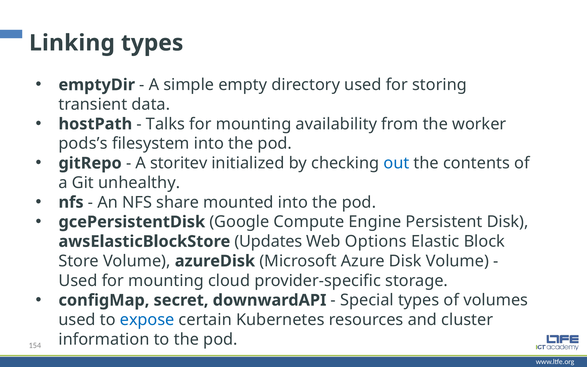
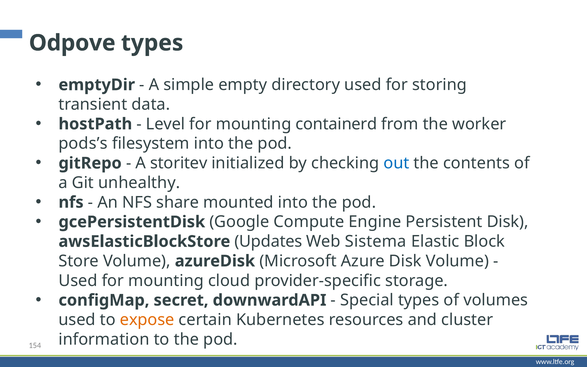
Linking: Linking -> Odpove
Talks: Talks -> Level
availability: availability -> containerd
Options: Options -> Sistema
expose colour: blue -> orange
